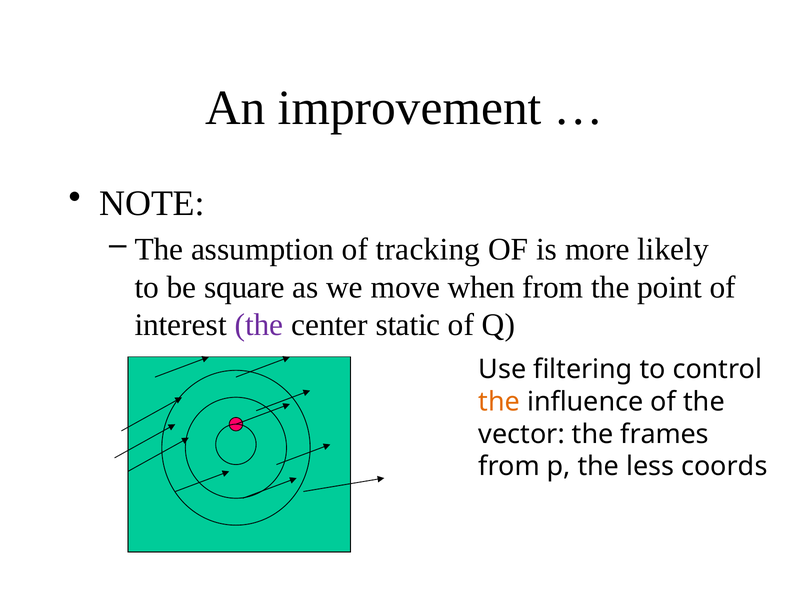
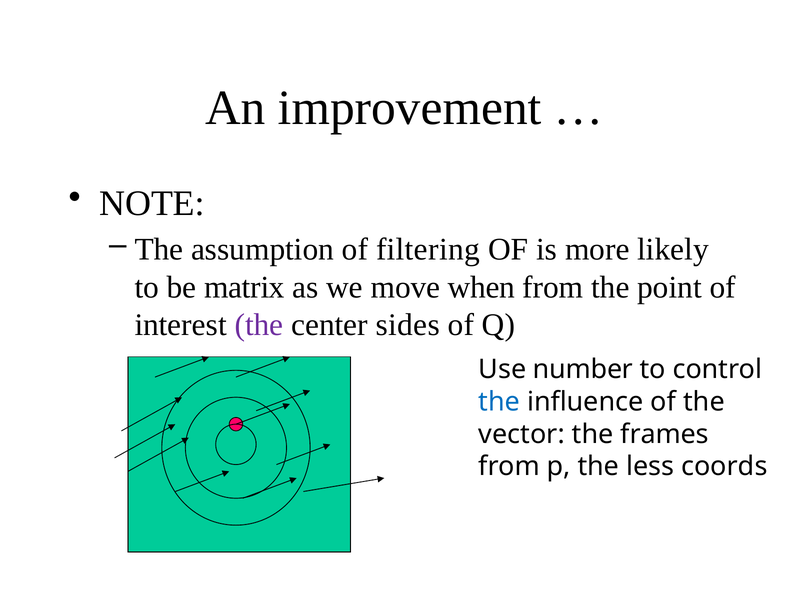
tracking: tracking -> filtering
square: square -> matrix
static: static -> sides
filtering: filtering -> number
the at (499, 402) colour: orange -> blue
